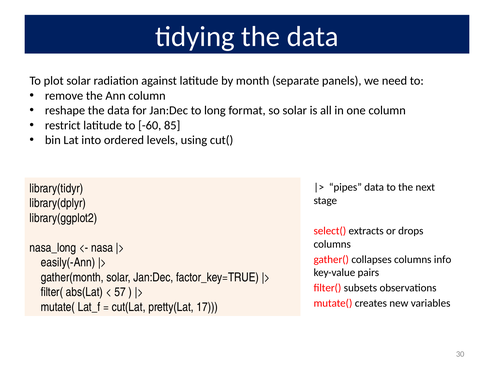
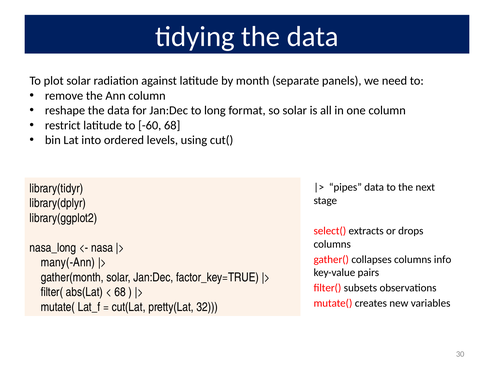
-60 85: 85 -> 68
easily(-Ann: easily(-Ann -> many(-Ann
57 at (120, 292): 57 -> 68
17: 17 -> 32
